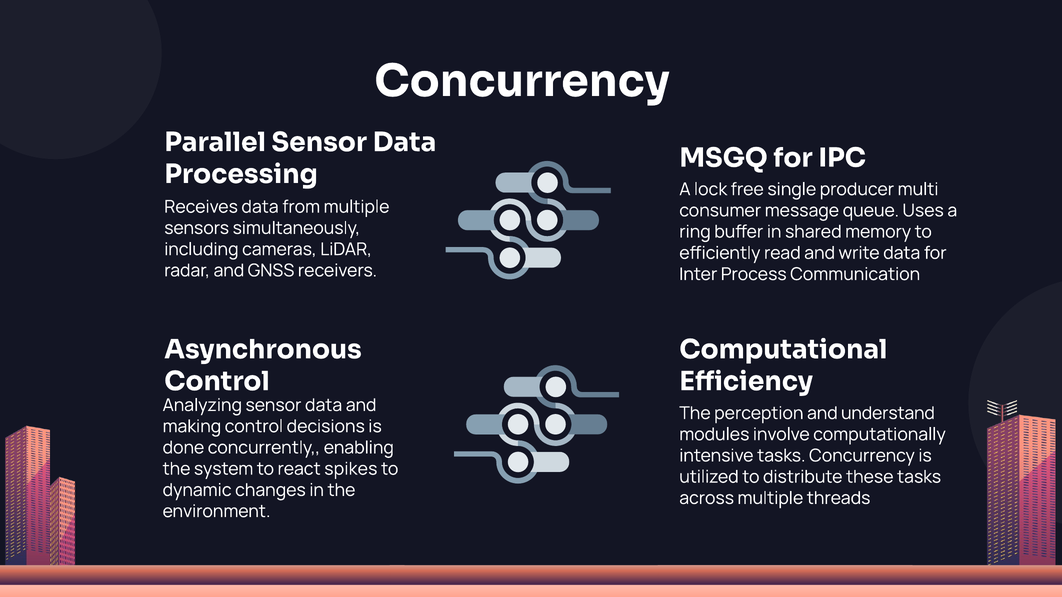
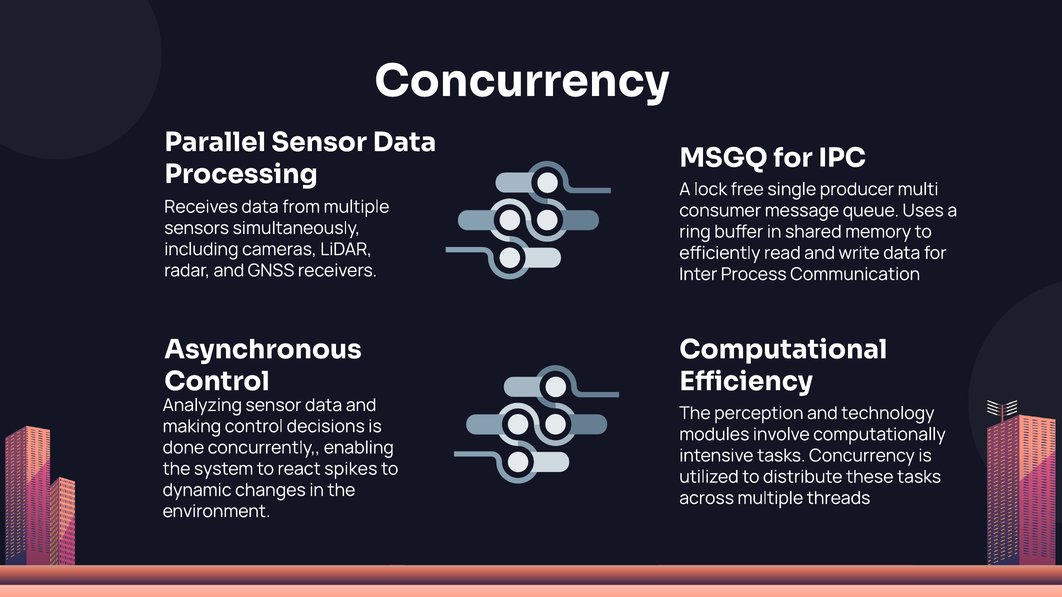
understand: understand -> technology
